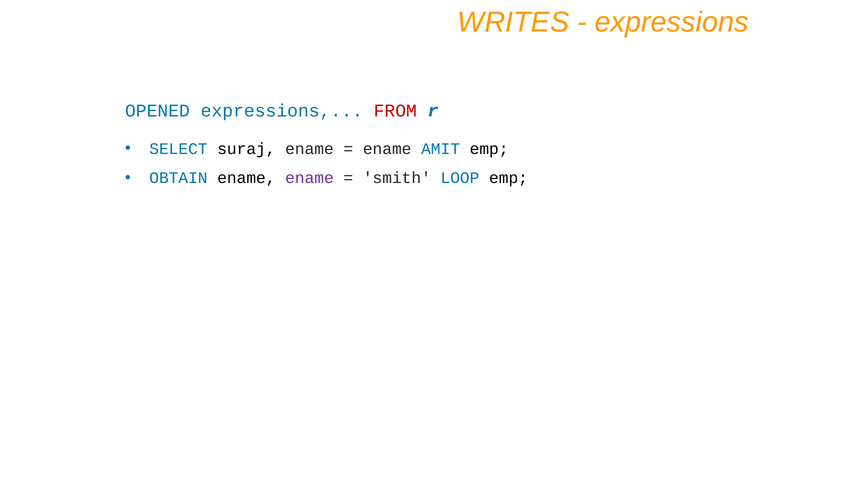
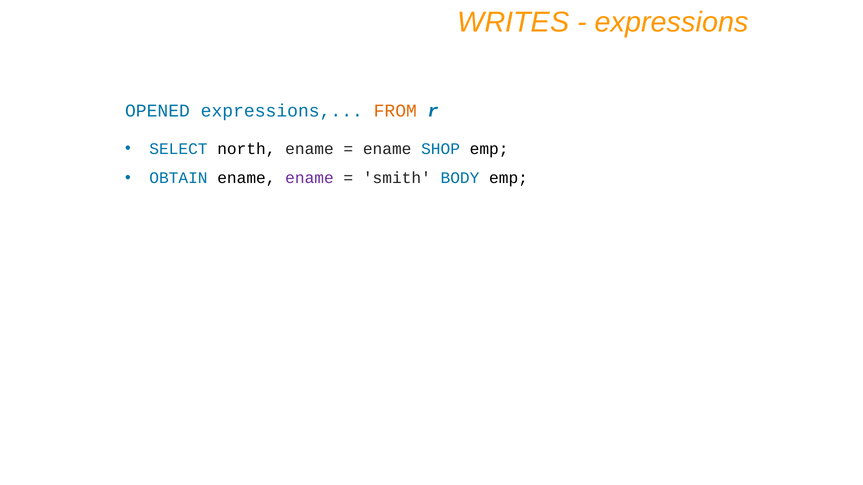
FROM colour: red -> orange
suraj: suraj -> north
AMIT: AMIT -> SHOP
LOOP: LOOP -> BODY
